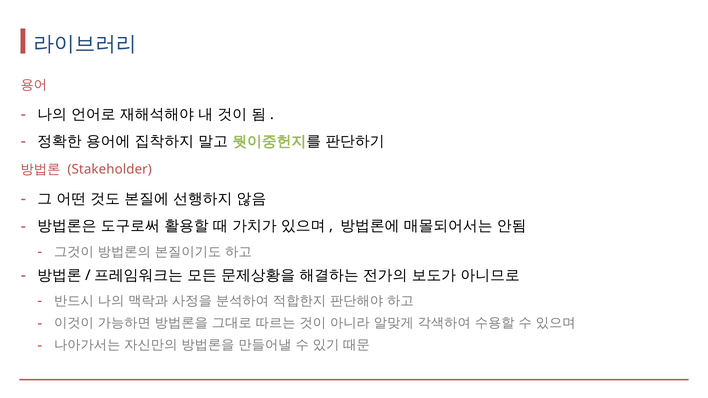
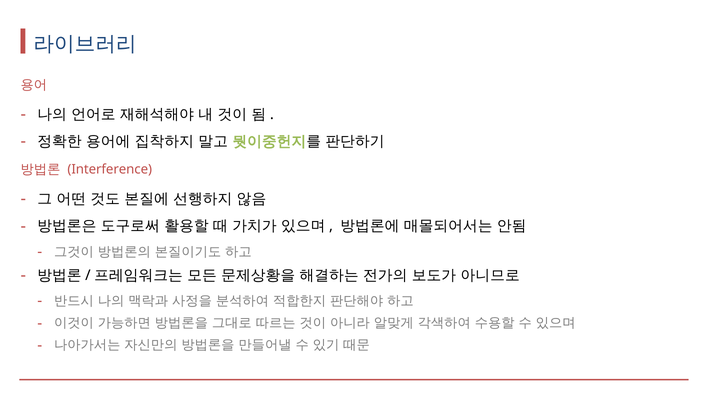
Stakeholder: Stakeholder -> Interference
